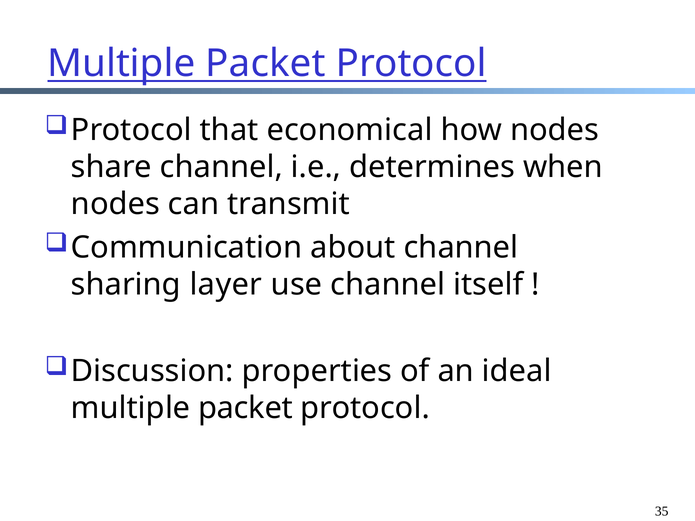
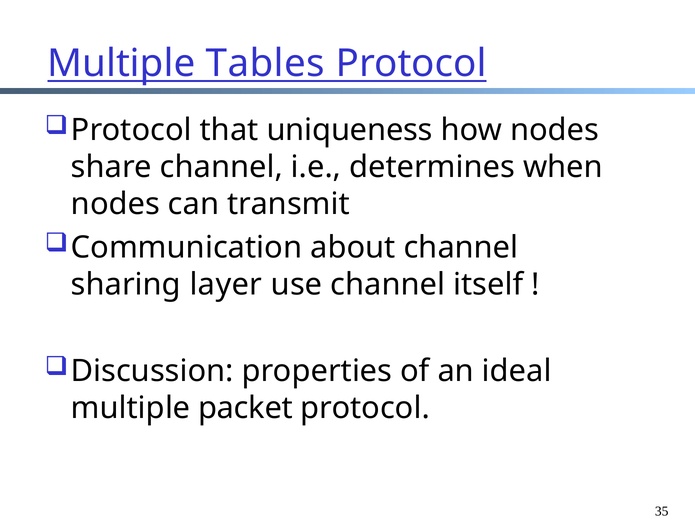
Packet at (266, 64): Packet -> Tables
economical: economical -> uniqueness
